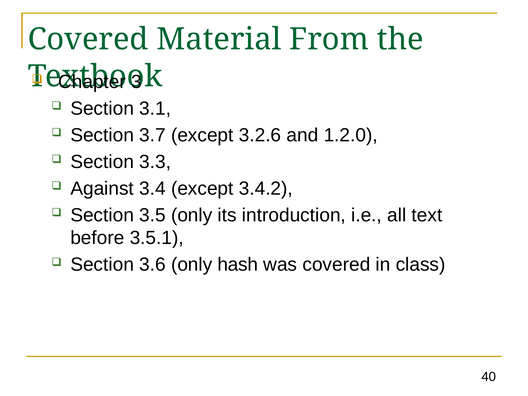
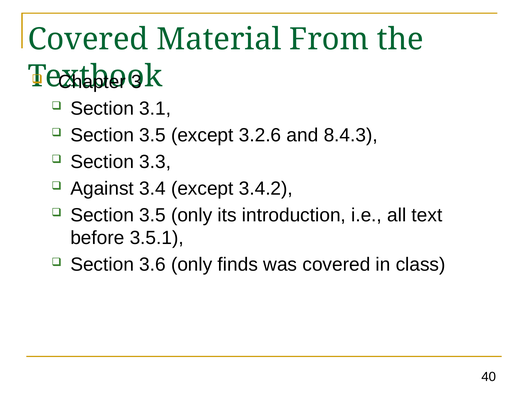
3.7 at (152, 135): 3.7 -> 3.5
1.2.0: 1.2.0 -> 8.4.3
hash: hash -> finds
